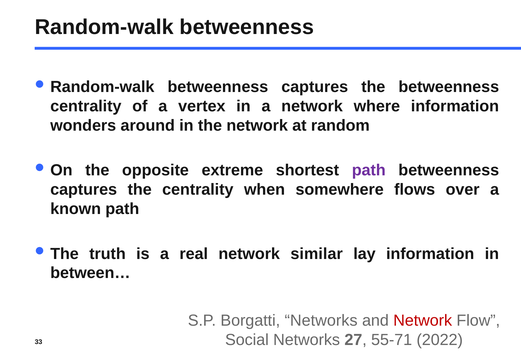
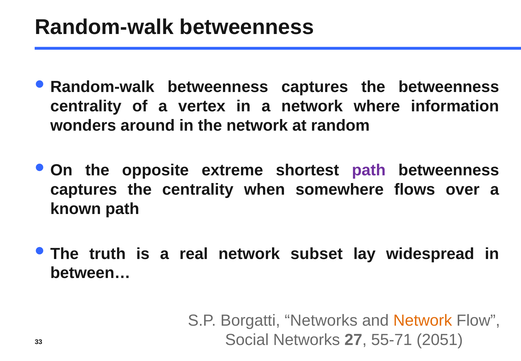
similar: similar -> subset
lay information: information -> widespread
Network at (423, 320) colour: red -> orange
2022: 2022 -> 2051
